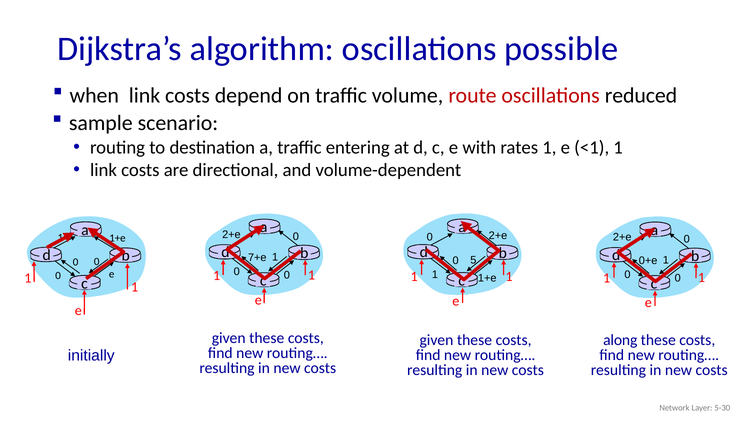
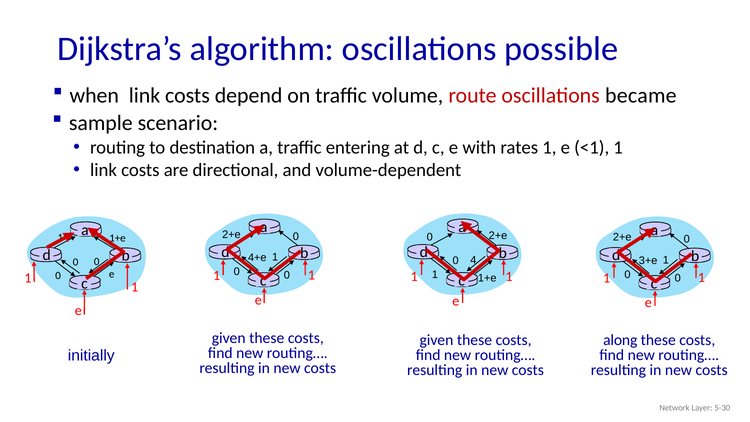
reduced: reduced -> became
7+e: 7+e -> 4+e
5: 5 -> 4
0+e: 0+e -> 3+e
